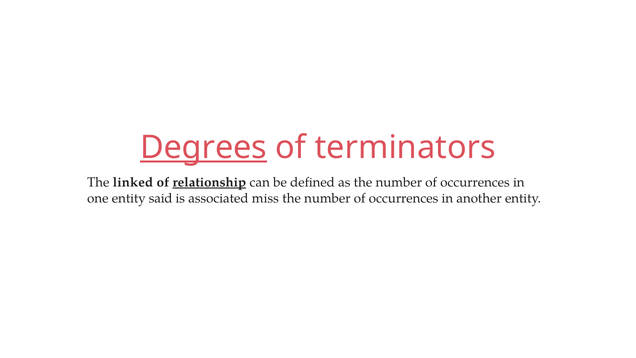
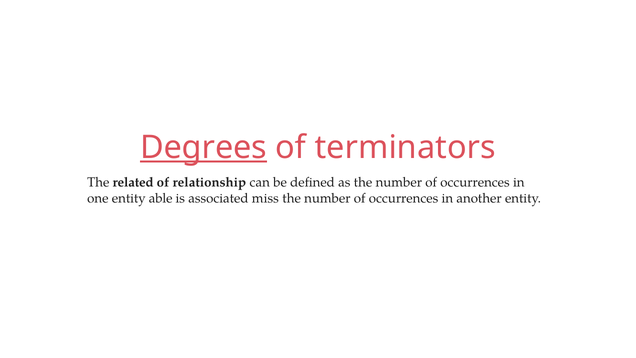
linked: linked -> related
relationship underline: present -> none
said: said -> able
